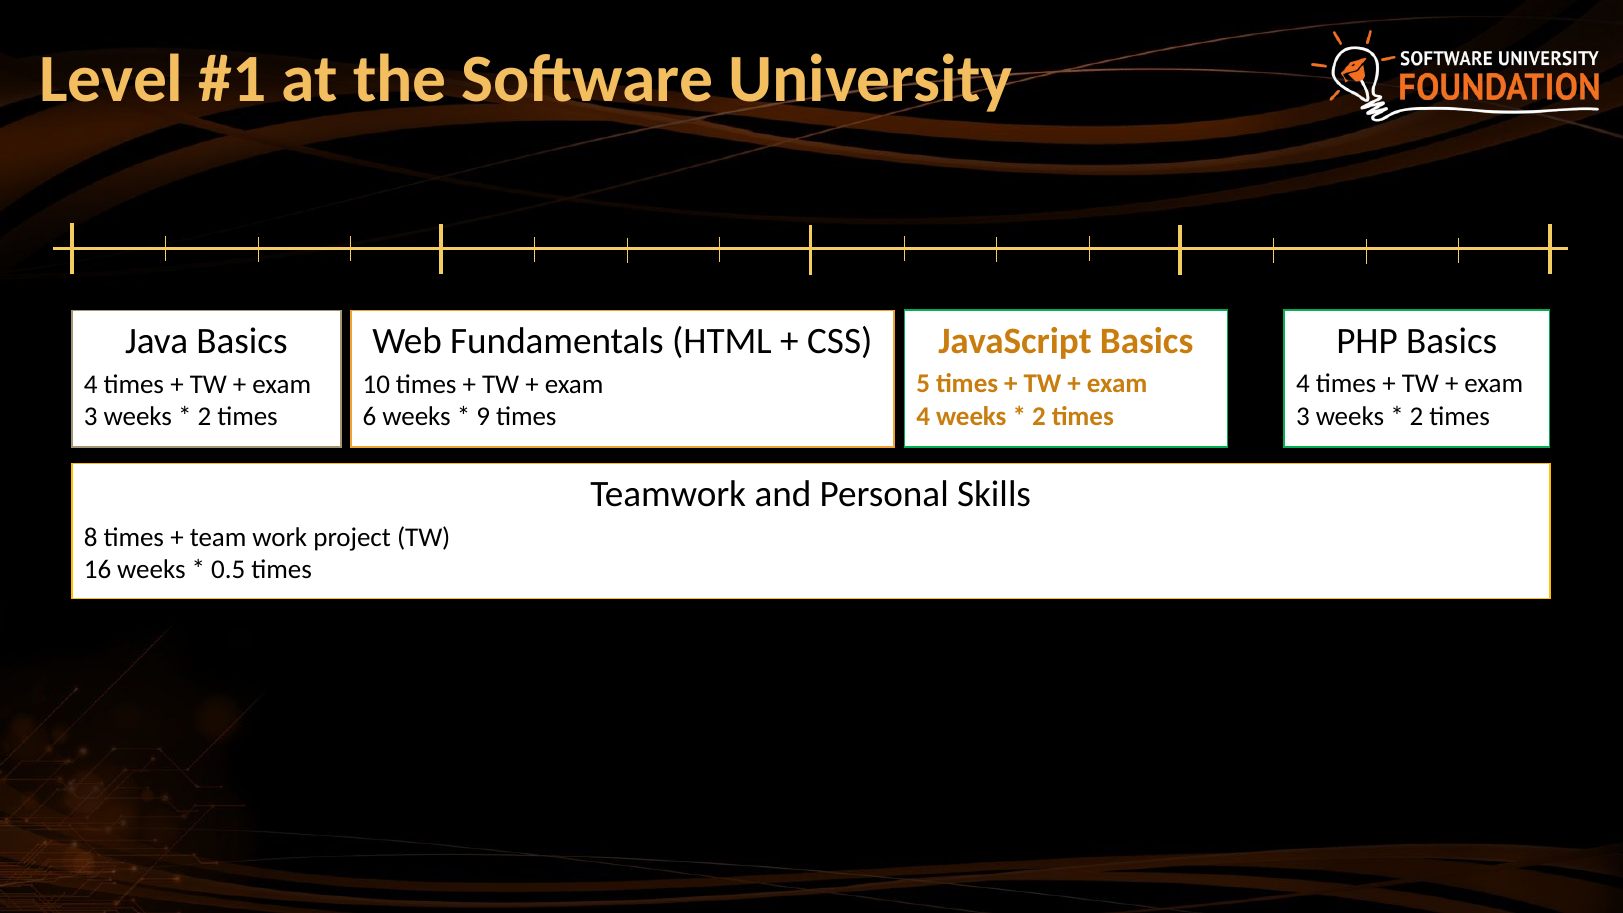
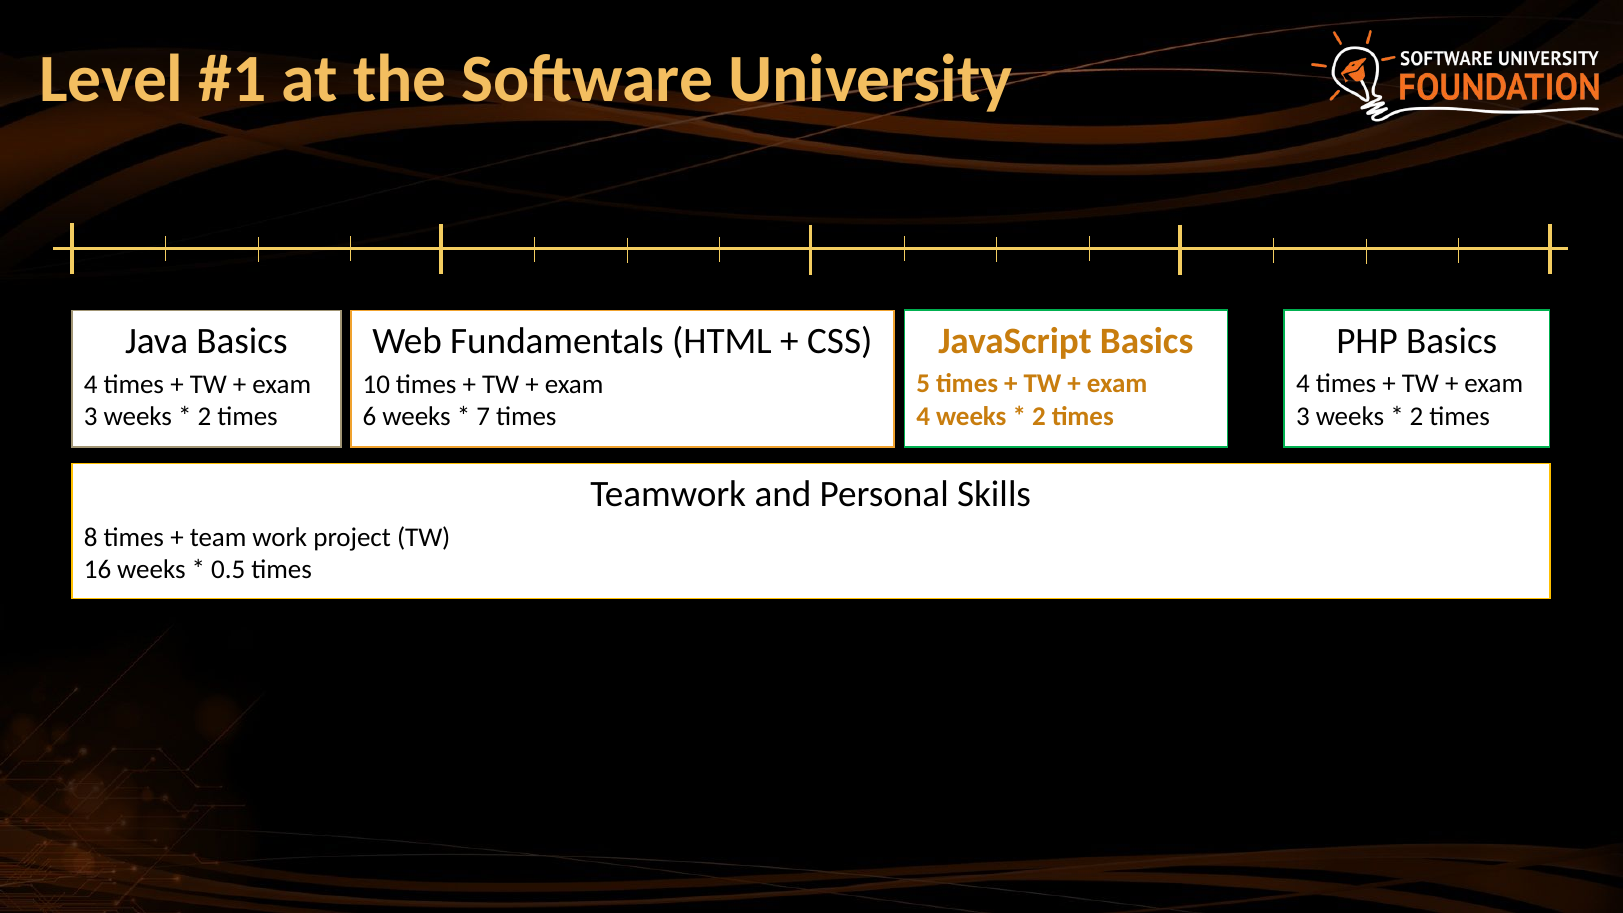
9: 9 -> 7
